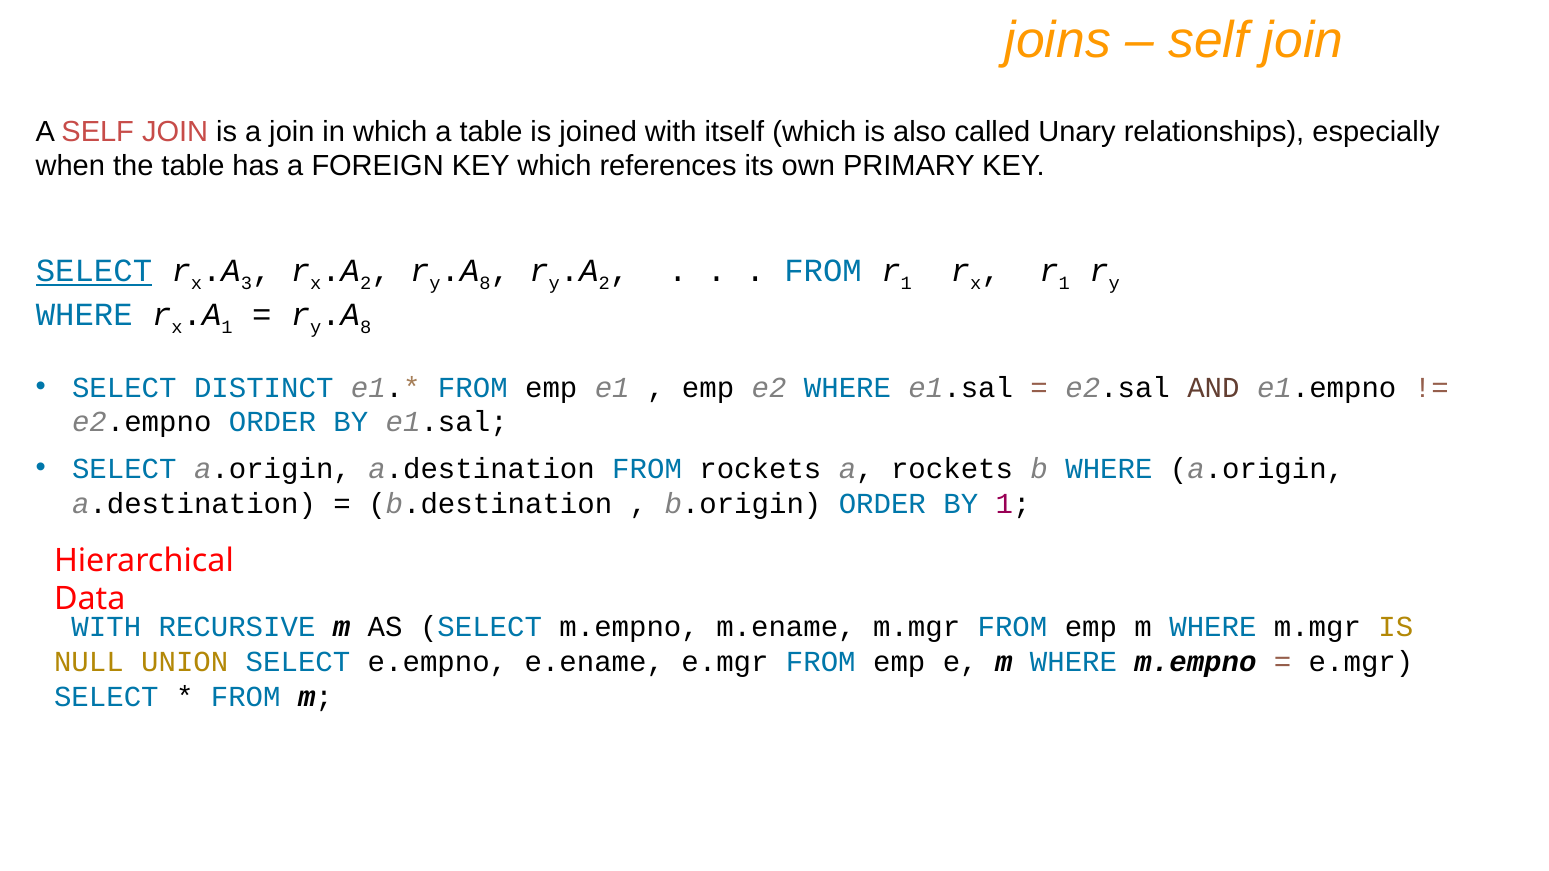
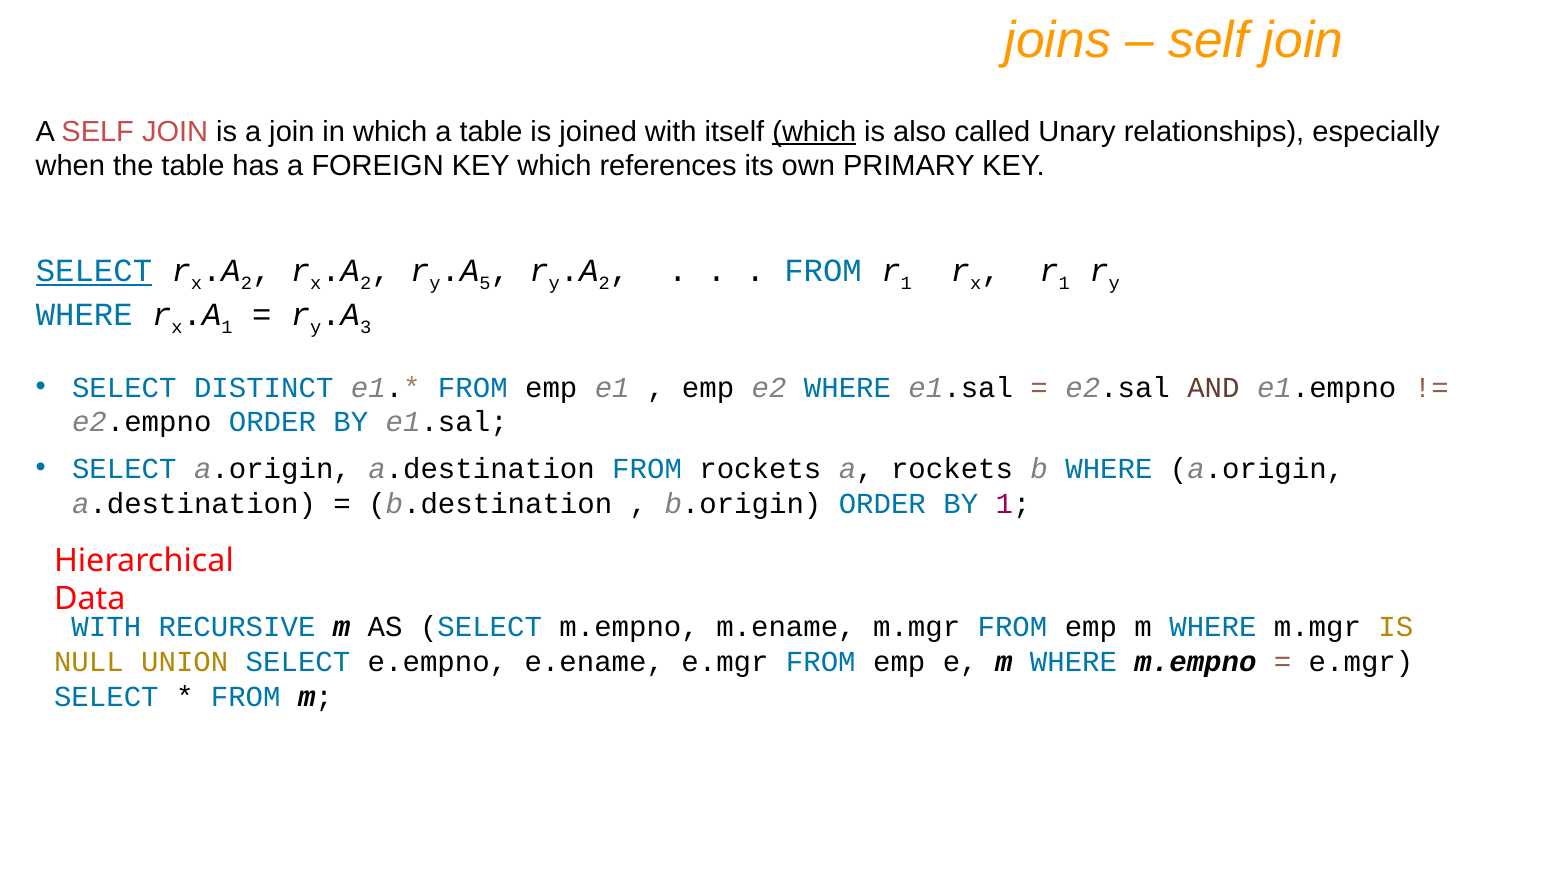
which at (814, 132) underline: none -> present
3 at (246, 283): 3 -> 2
8 at (485, 283): 8 -> 5
8 at (366, 327): 8 -> 3
